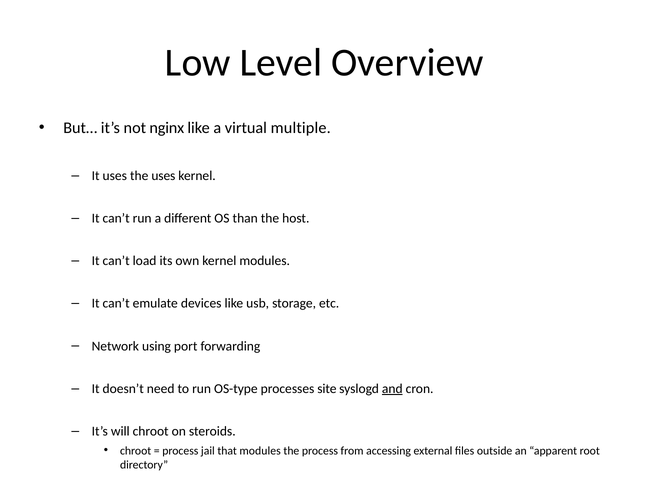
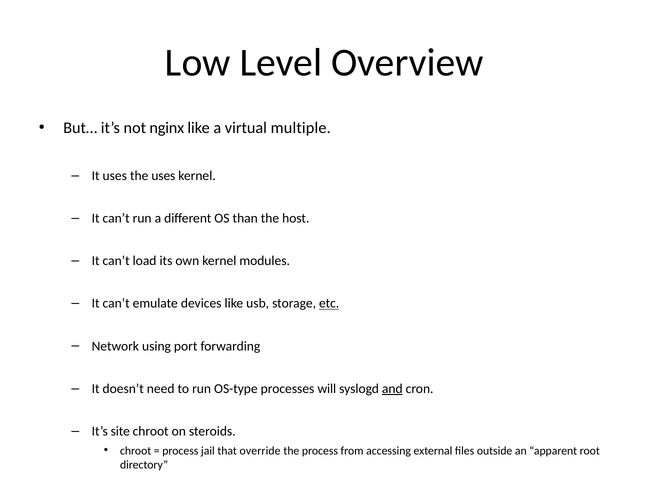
etc underline: none -> present
site: site -> will
will: will -> site
that modules: modules -> override
